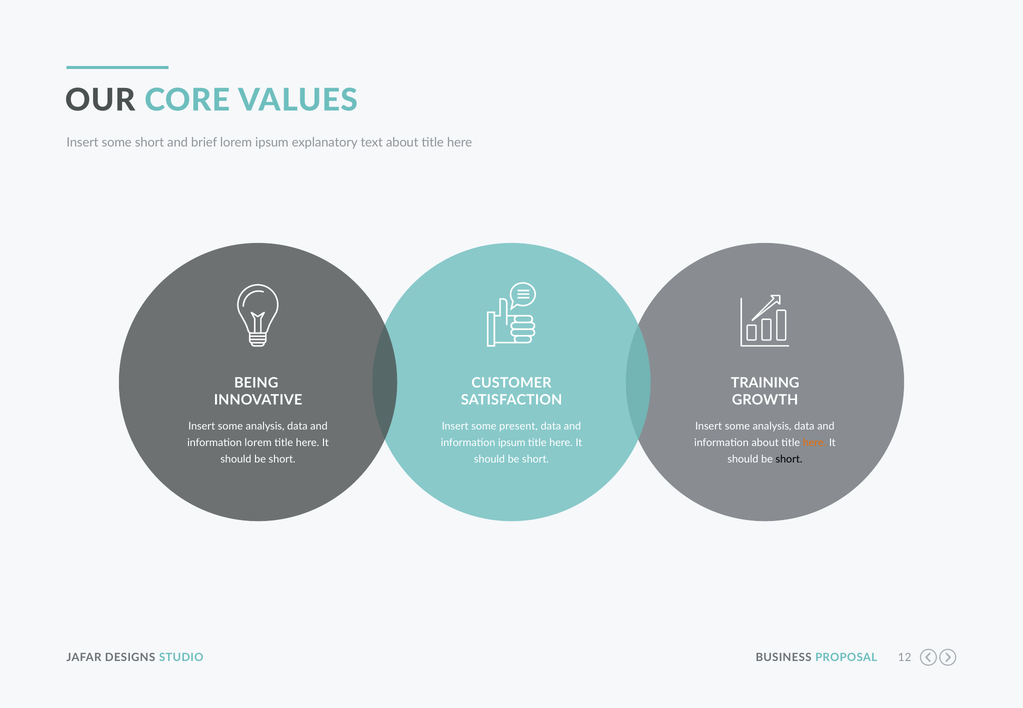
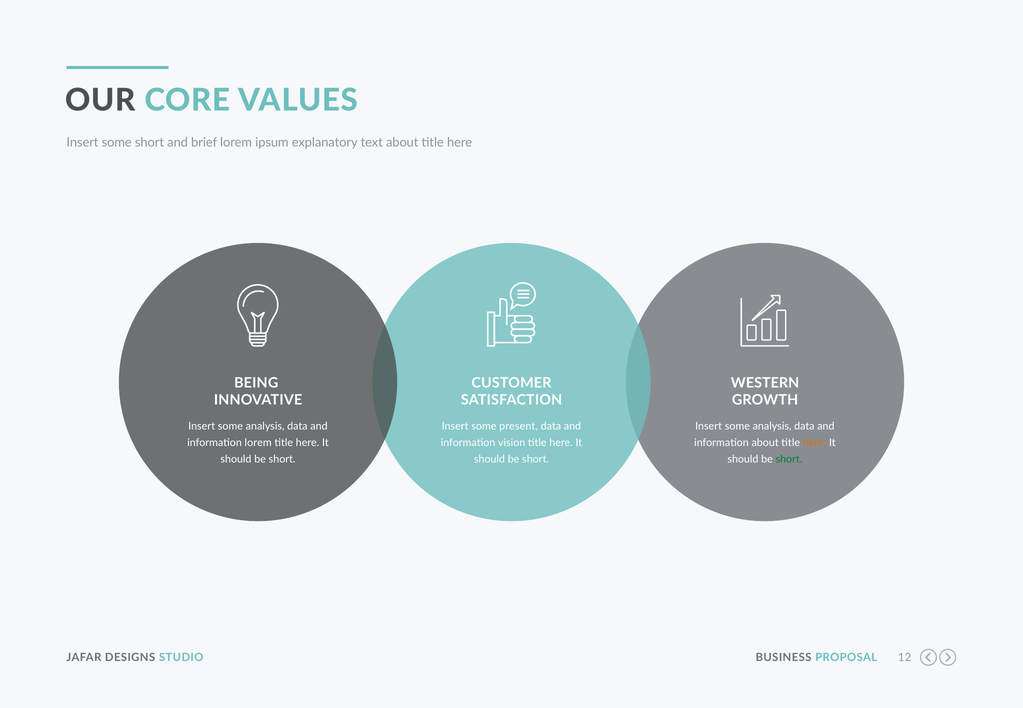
TRAINING: TRAINING -> WESTERN
information ipsum: ipsum -> vision
short at (789, 459) colour: black -> green
